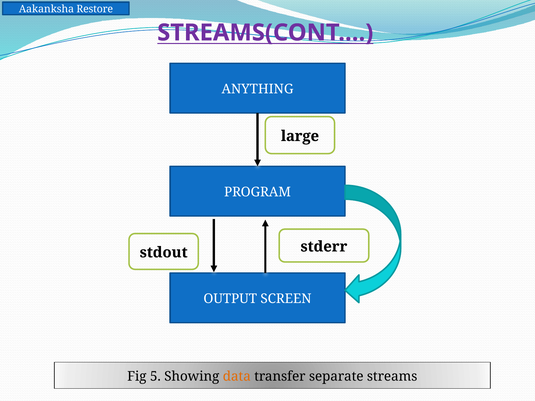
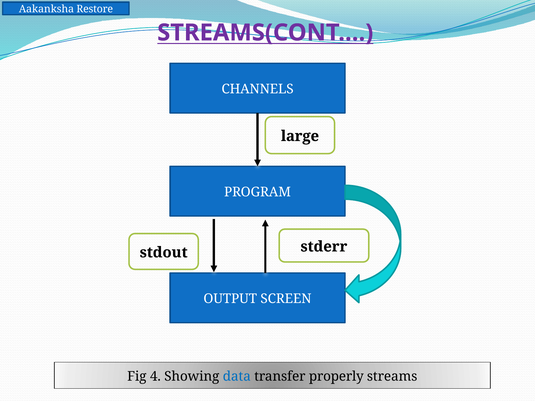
ANYTHING: ANYTHING -> CHANNELS
5: 5 -> 4
data colour: orange -> blue
separate: separate -> properly
